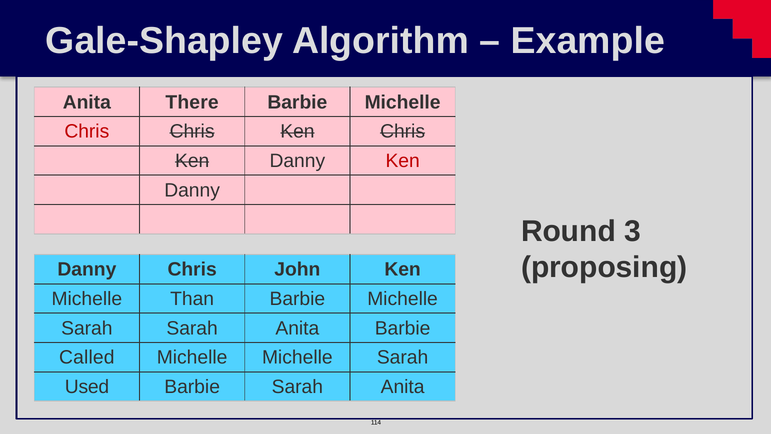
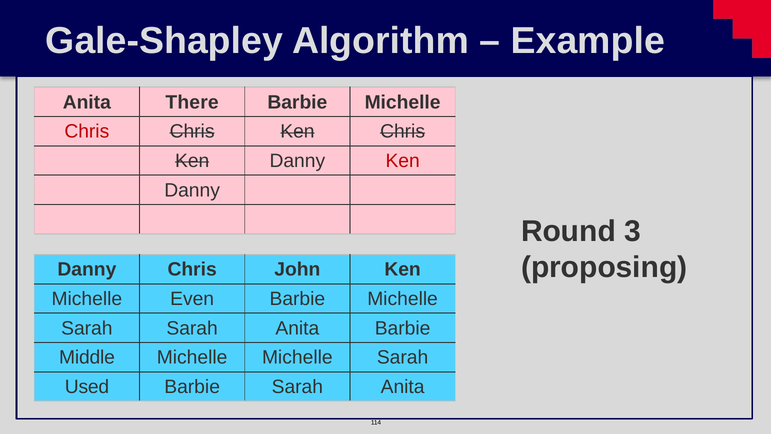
Than: Than -> Even
Called: Called -> Middle
